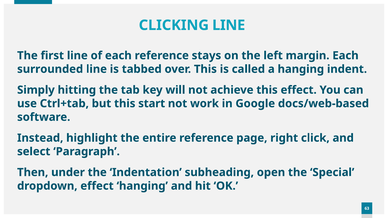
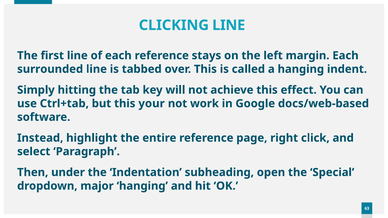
start: start -> your
dropdown effect: effect -> major
